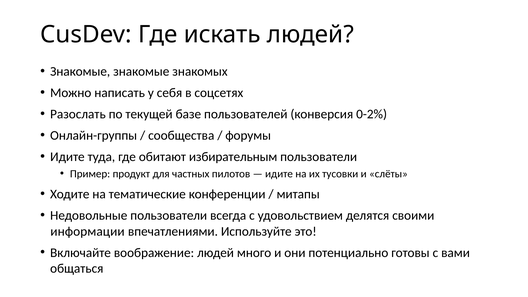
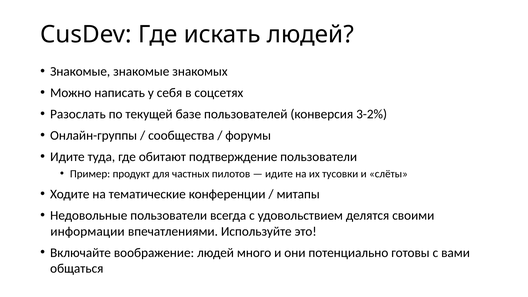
0-2%: 0-2% -> 3-2%
избирательным: избирательным -> подтверждение
